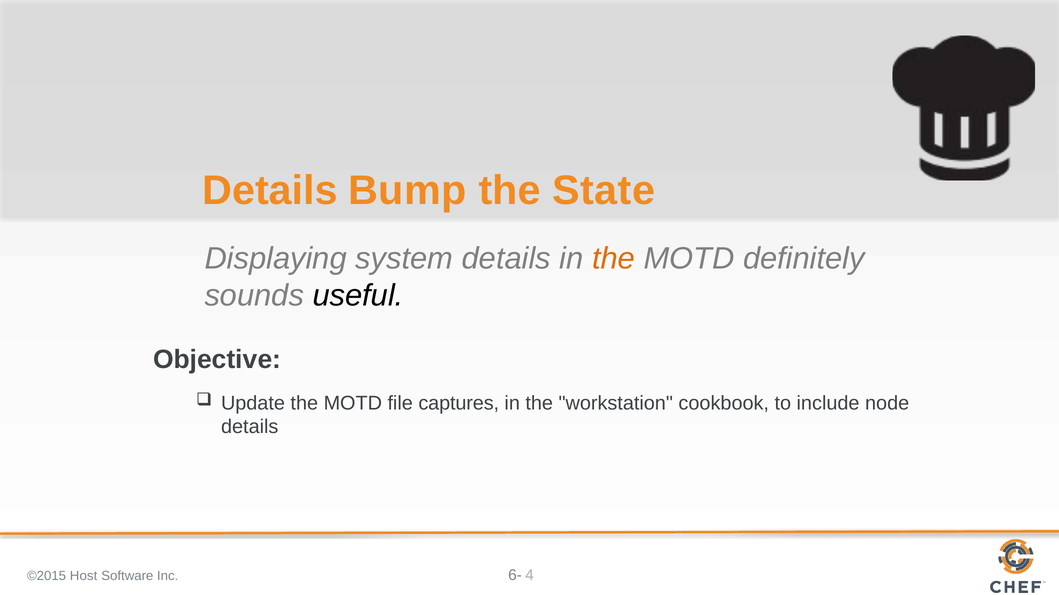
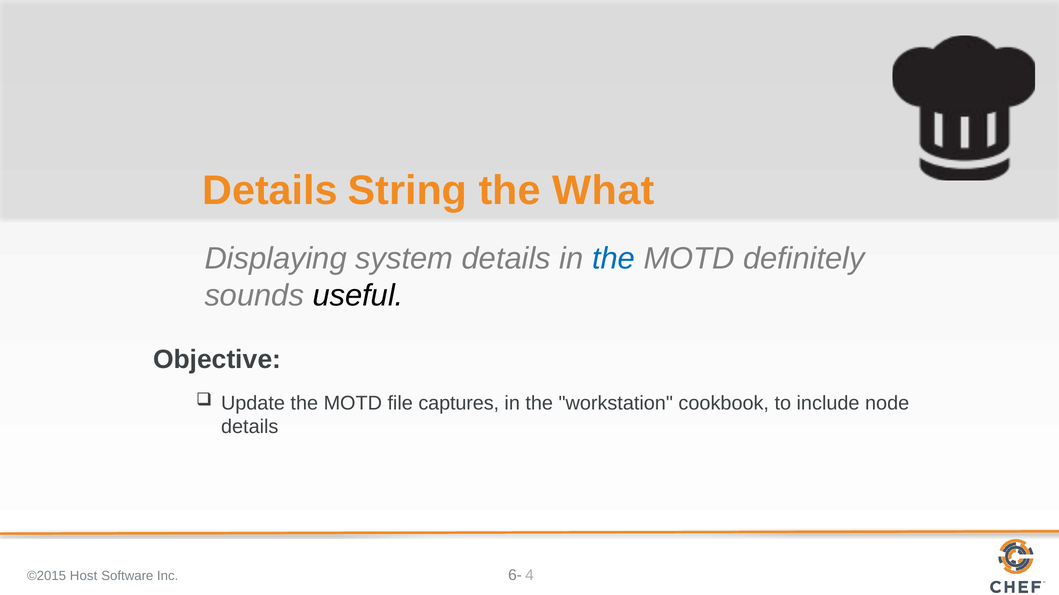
Bump: Bump -> String
State: State -> What
the at (614, 259) colour: orange -> blue
